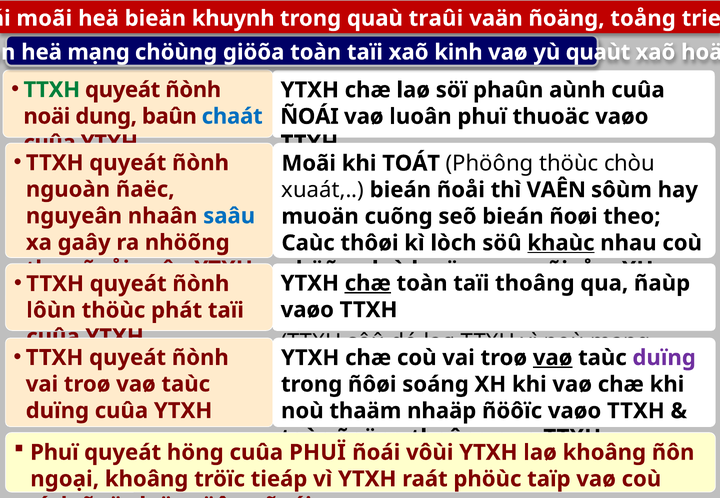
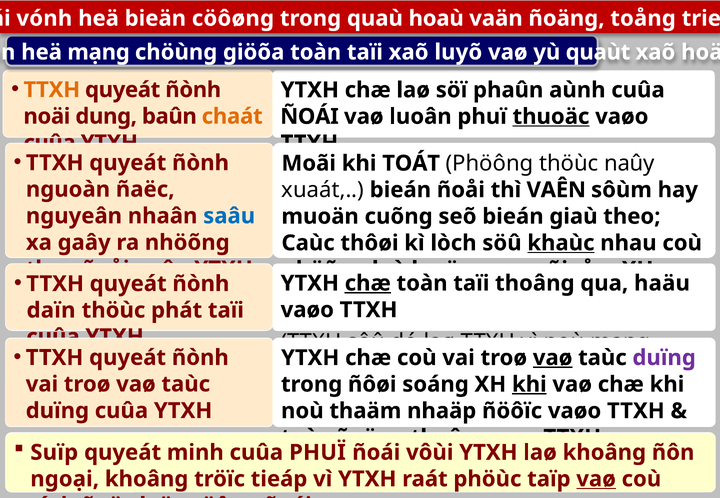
moãi at (44, 18): moãi -> vónh
khuynh: khuynh -> cöôøng
traûi: traûi -> hoaù
kinh: kinh -> luyõ
TTXH at (52, 90) colour: green -> orange
chaát colour: blue -> orange
thuoäc underline: none -> present
chòu: chòu -> naûy
ñoøi: ñoøi -> giaù
ñaùp: ñaùp -> haäu
lôùn: lôùn -> daïn
khi at (529, 384) underline: none -> present
Phuï at (54, 452): Phuï -> Suïp
höng: höng -> minh
vaø at (596, 479) underline: none -> present
